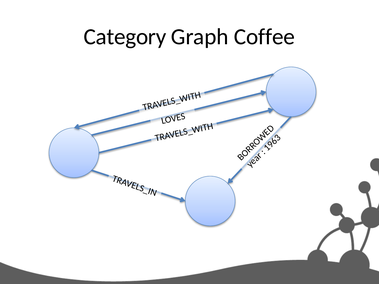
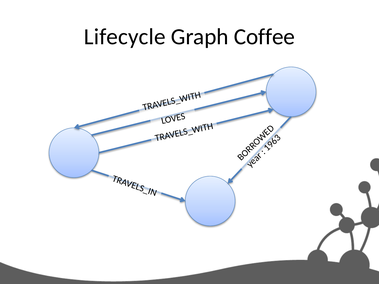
Category: Category -> Lifecycle
